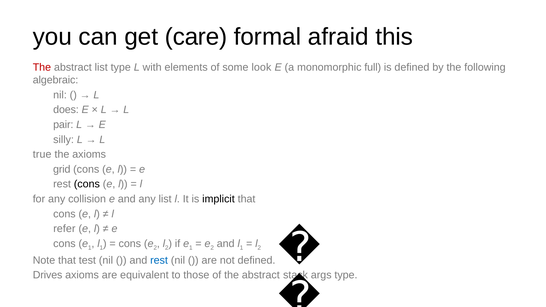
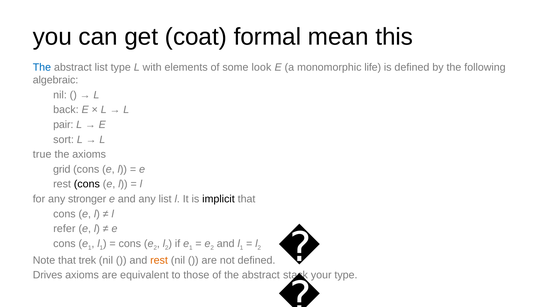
care: care -> coat
afraid: afraid -> mean
The at (42, 67) colour: red -> blue
full: full -> life
does: does -> back
silly: silly -> sort
collision: collision -> stronger
test: test -> trek
rest at (159, 260) colour: blue -> orange
args: args -> your
